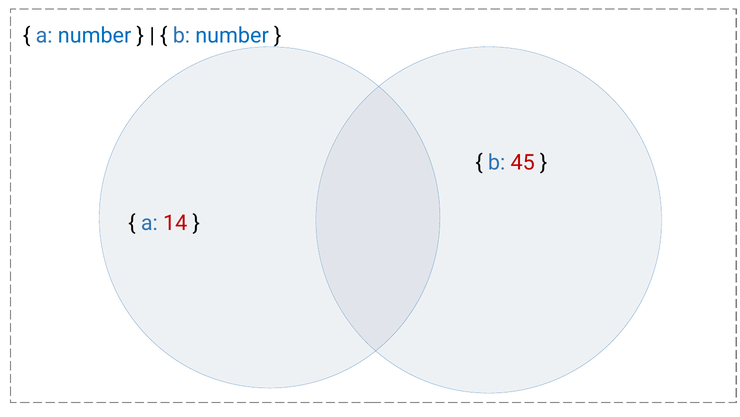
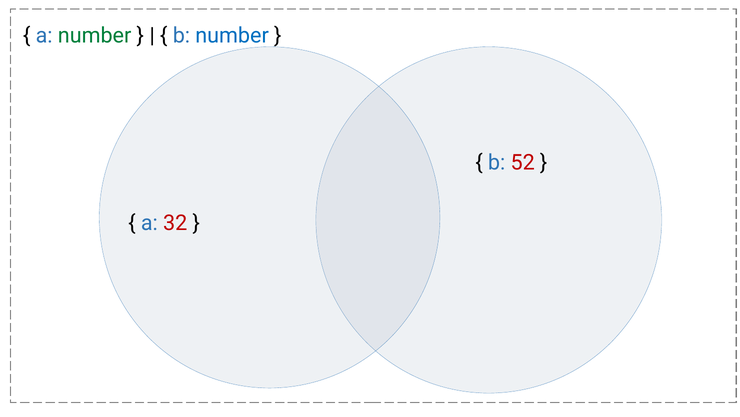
number at (95, 36) colour: blue -> green
45: 45 -> 52
14: 14 -> 32
